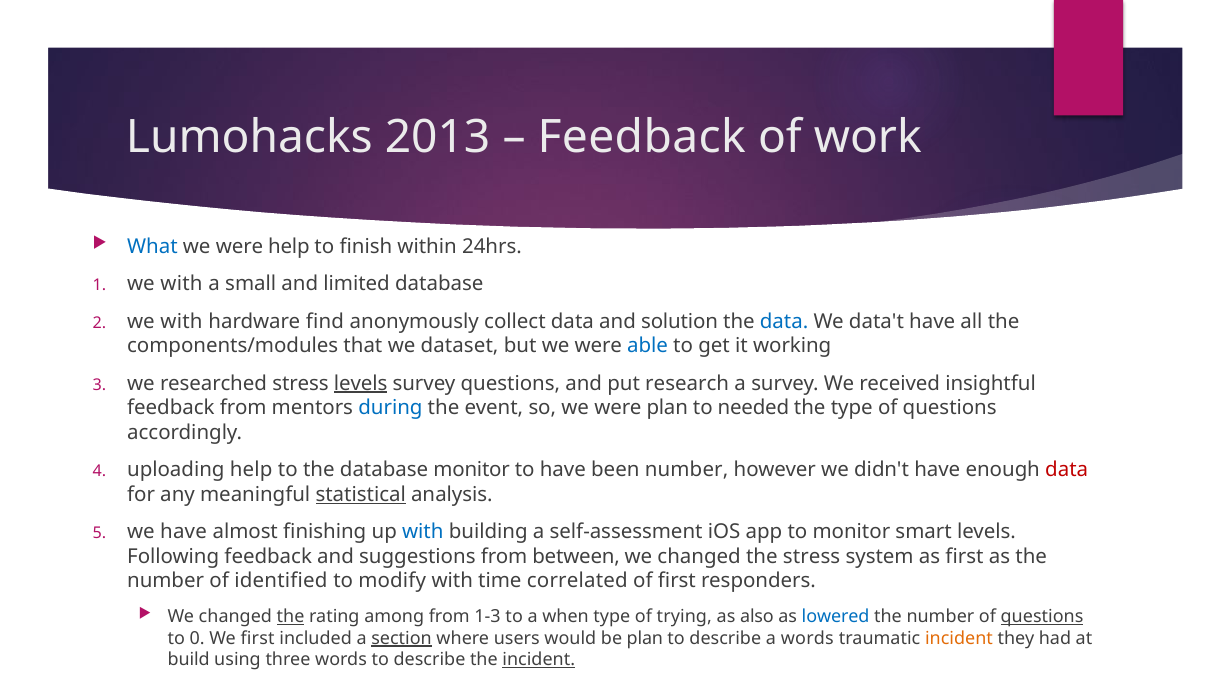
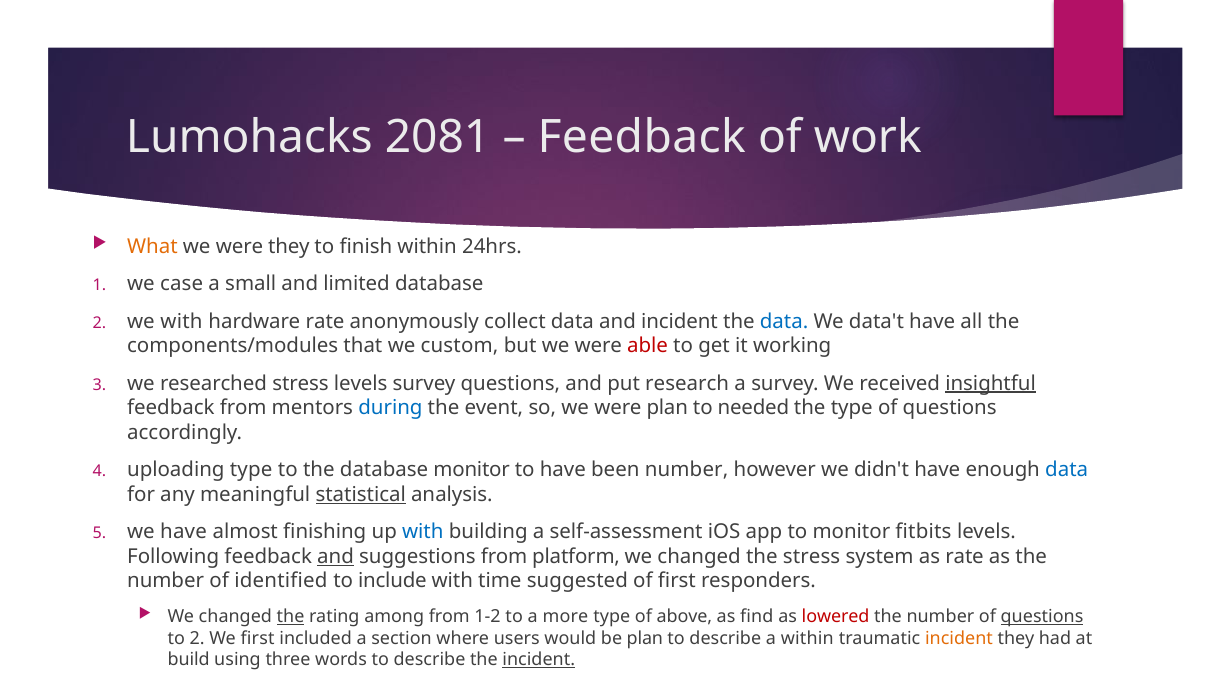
2013: 2013 -> 2081
What colour: blue -> orange
were help: help -> they
with at (182, 284): with -> case
hardware find: find -> rate
and solution: solution -> incident
dataset: dataset -> custom
able colour: blue -> red
levels at (361, 384) underline: present -> none
insightful underline: none -> present
uploading help: help -> type
data at (1067, 470) colour: red -> blue
smart: smart -> fitbits
and at (336, 557) underline: none -> present
between: between -> platform
as first: first -> rate
modify: modify -> include
correlated: correlated -> suggested
1-3: 1-3 -> 1-2
when: when -> more
trying: trying -> above
also: also -> find
lowered colour: blue -> red
to 0: 0 -> 2
section underline: present -> none
a words: words -> within
